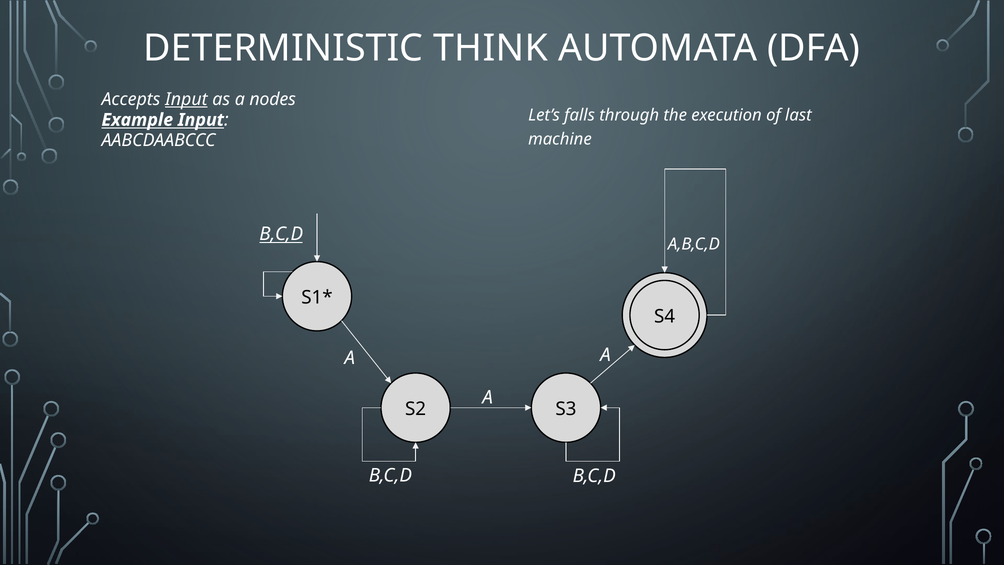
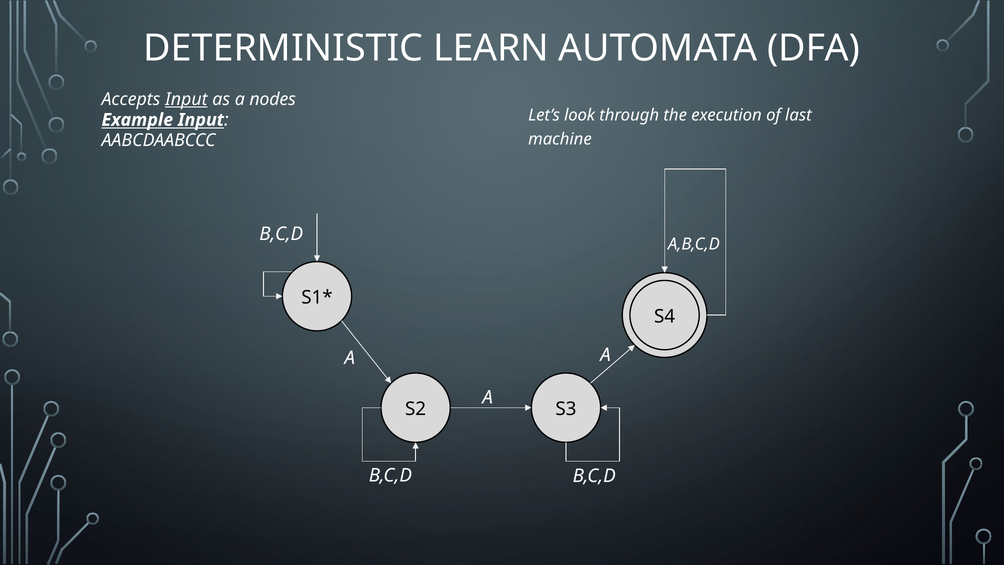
THINK: THINK -> LEARN
falls: falls -> look
B,C,D at (281, 234) underline: present -> none
